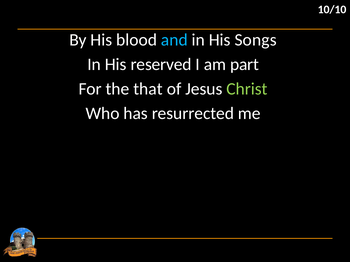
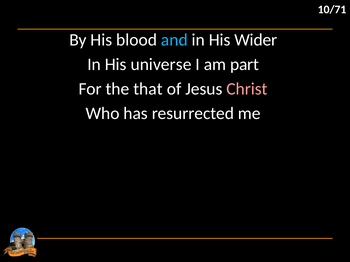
10/10: 10/10 -> 10/71
Songs: Songs -> Wider
reserved: reserved -> universe
Christ colour: light green -> pink
